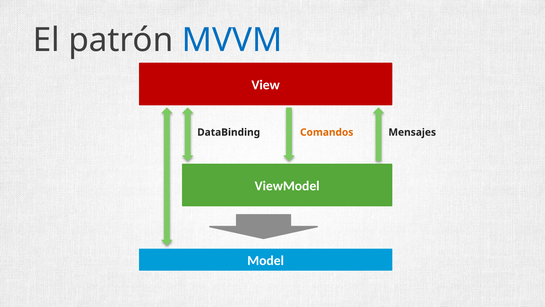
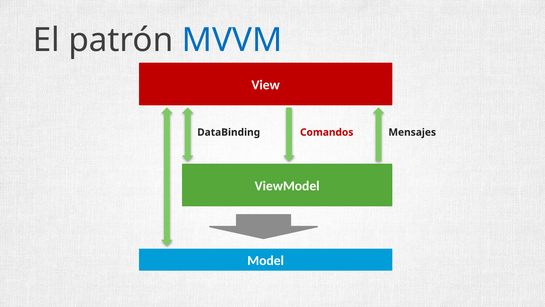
Comandos colour: orange -> red
